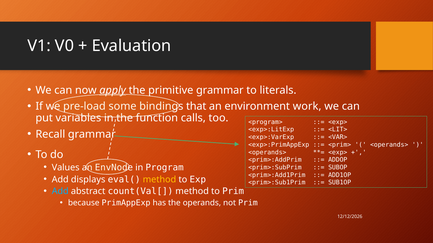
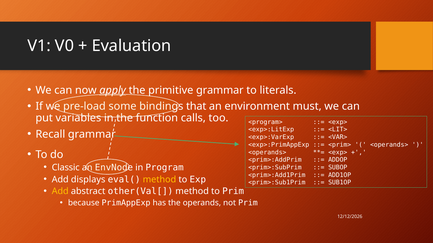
work: work -> must
Values: Values -> Classic
Add at (60, 192) colour: light blue -> yellow
count(Val[: count(Val[ -> other(Val[
